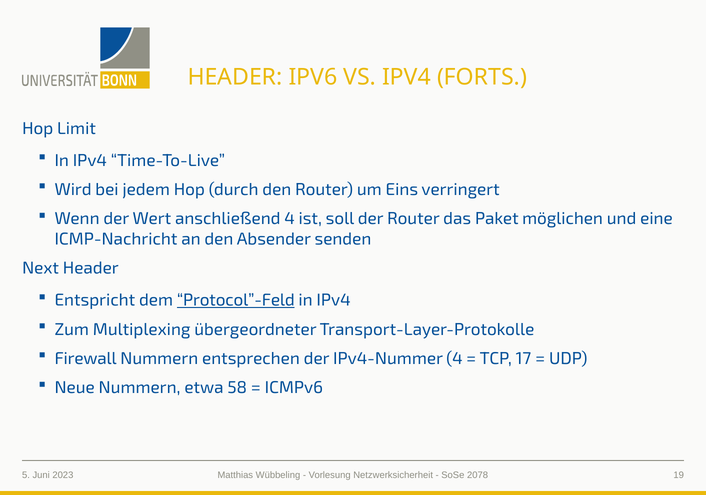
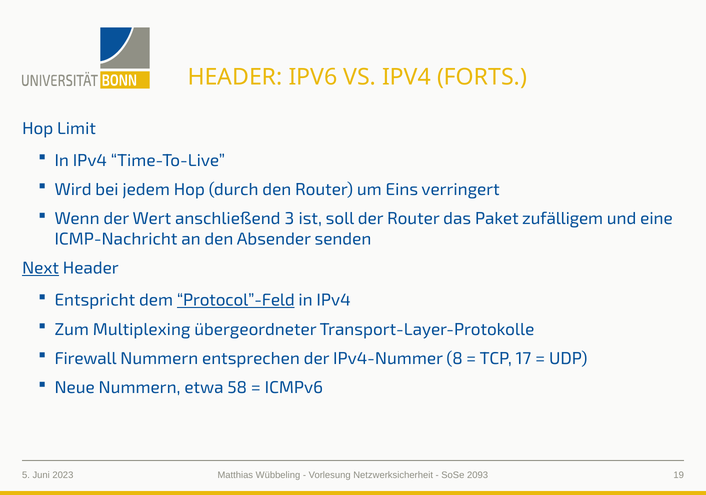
anschließend 4: 4 -> 3
möglichen: möglichen -> zufälligem
Next underline: none -> present
IPv4-Nummer 4: 4 -> 8
2078: 2078 -> 2093
